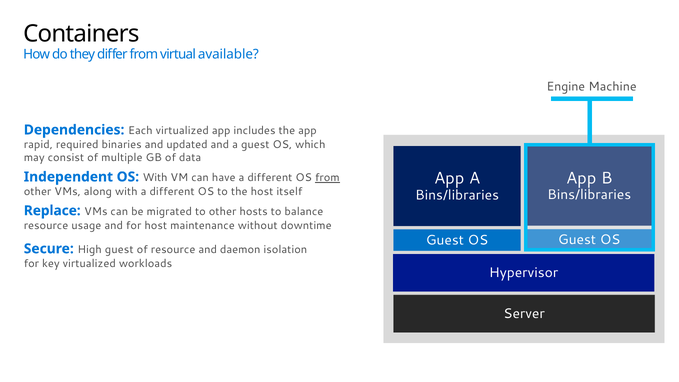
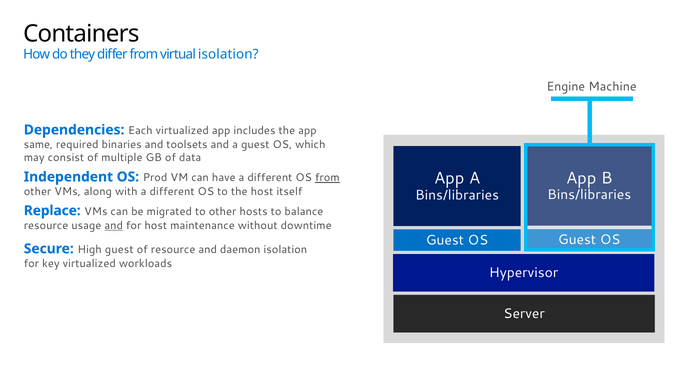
virtual available: available -> isolation
rapid: rapid -> same
updated: updated -> toolsets
OS With: With -> Prod
and at (114, 225) underline: none -> present
